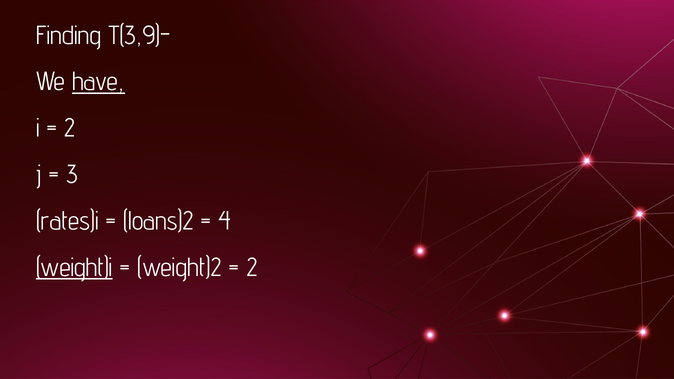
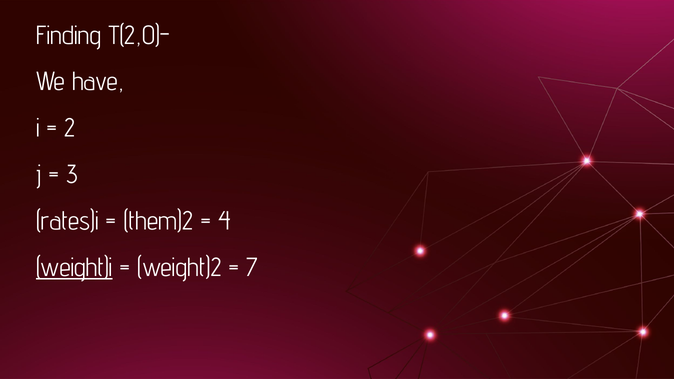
T(3,9)-: T(3,9)- -> T(2,0)-
have underline: present -> none
loans)2: loans)2 -> them)2
2 at (252, 268): 2 -> 7
